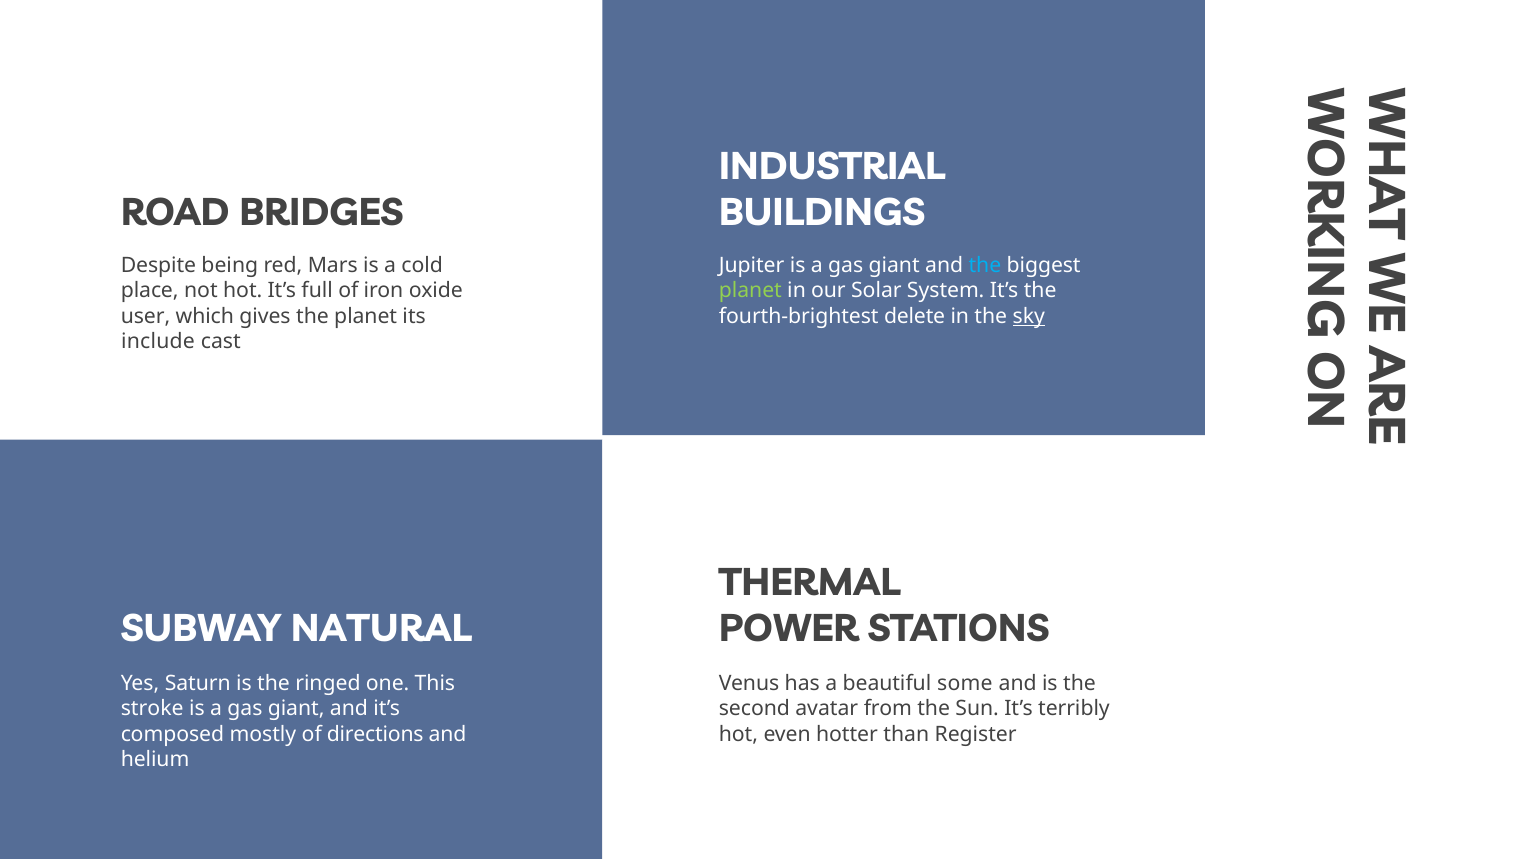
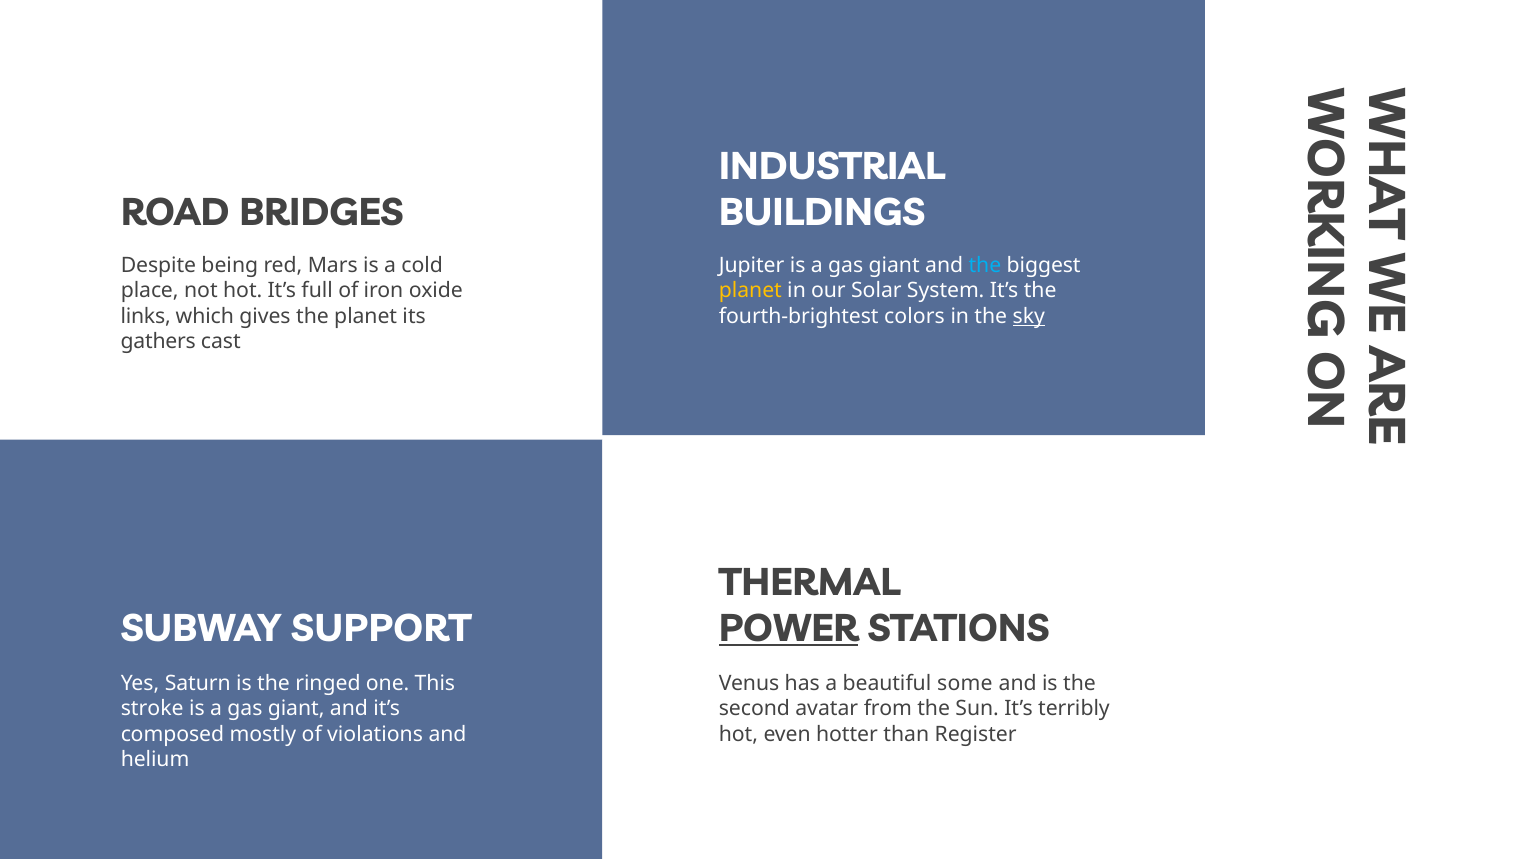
planet at (750, 291) colour: light green -> yellow
user: user -> links
delete: delete -> colors
include: include -> gathers
NATURAL: NATURAL -> SUPPORT
POWER underline: none -> present
directions: directions -> violations
